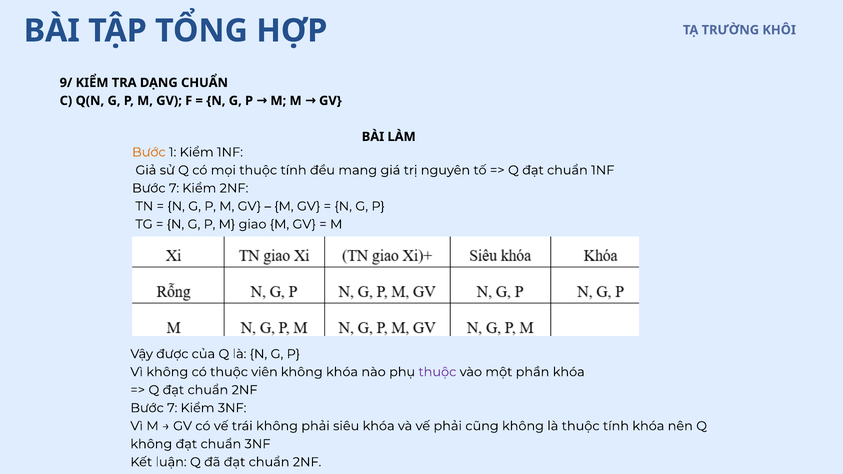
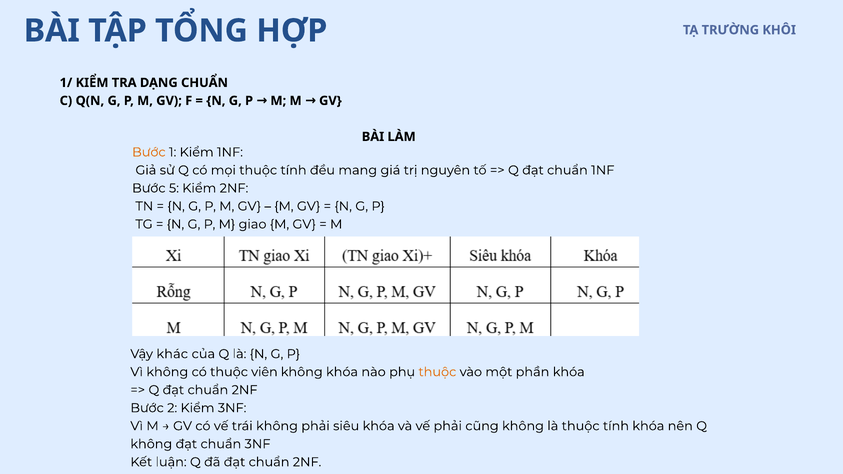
9/: 9/ -> 1/
7 at (174, 188): 7 -> 5
được: được -> khác
thuộc at (437, 372) colour: purple -> orange
7 at (172, 408): 7 -> 2
